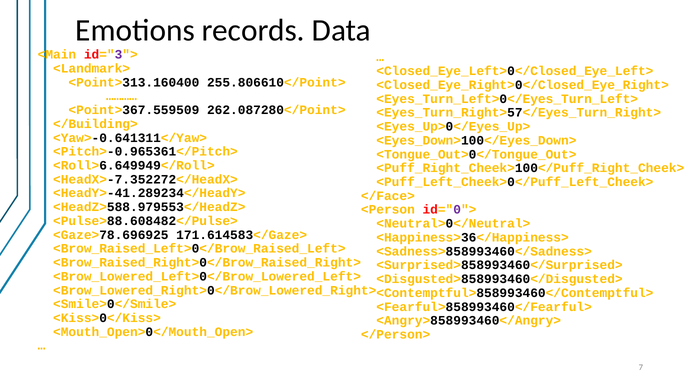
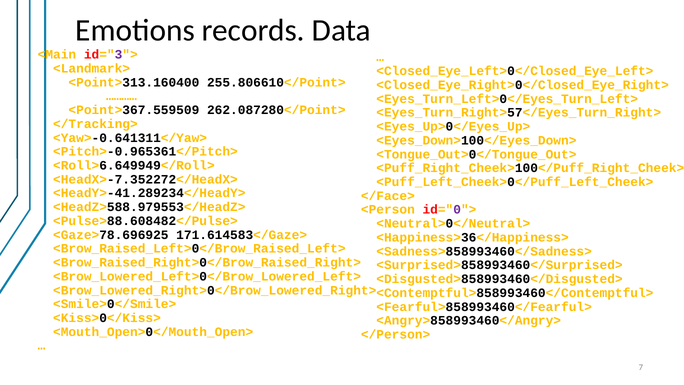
</Building>: </Building> -> </Tracking>
